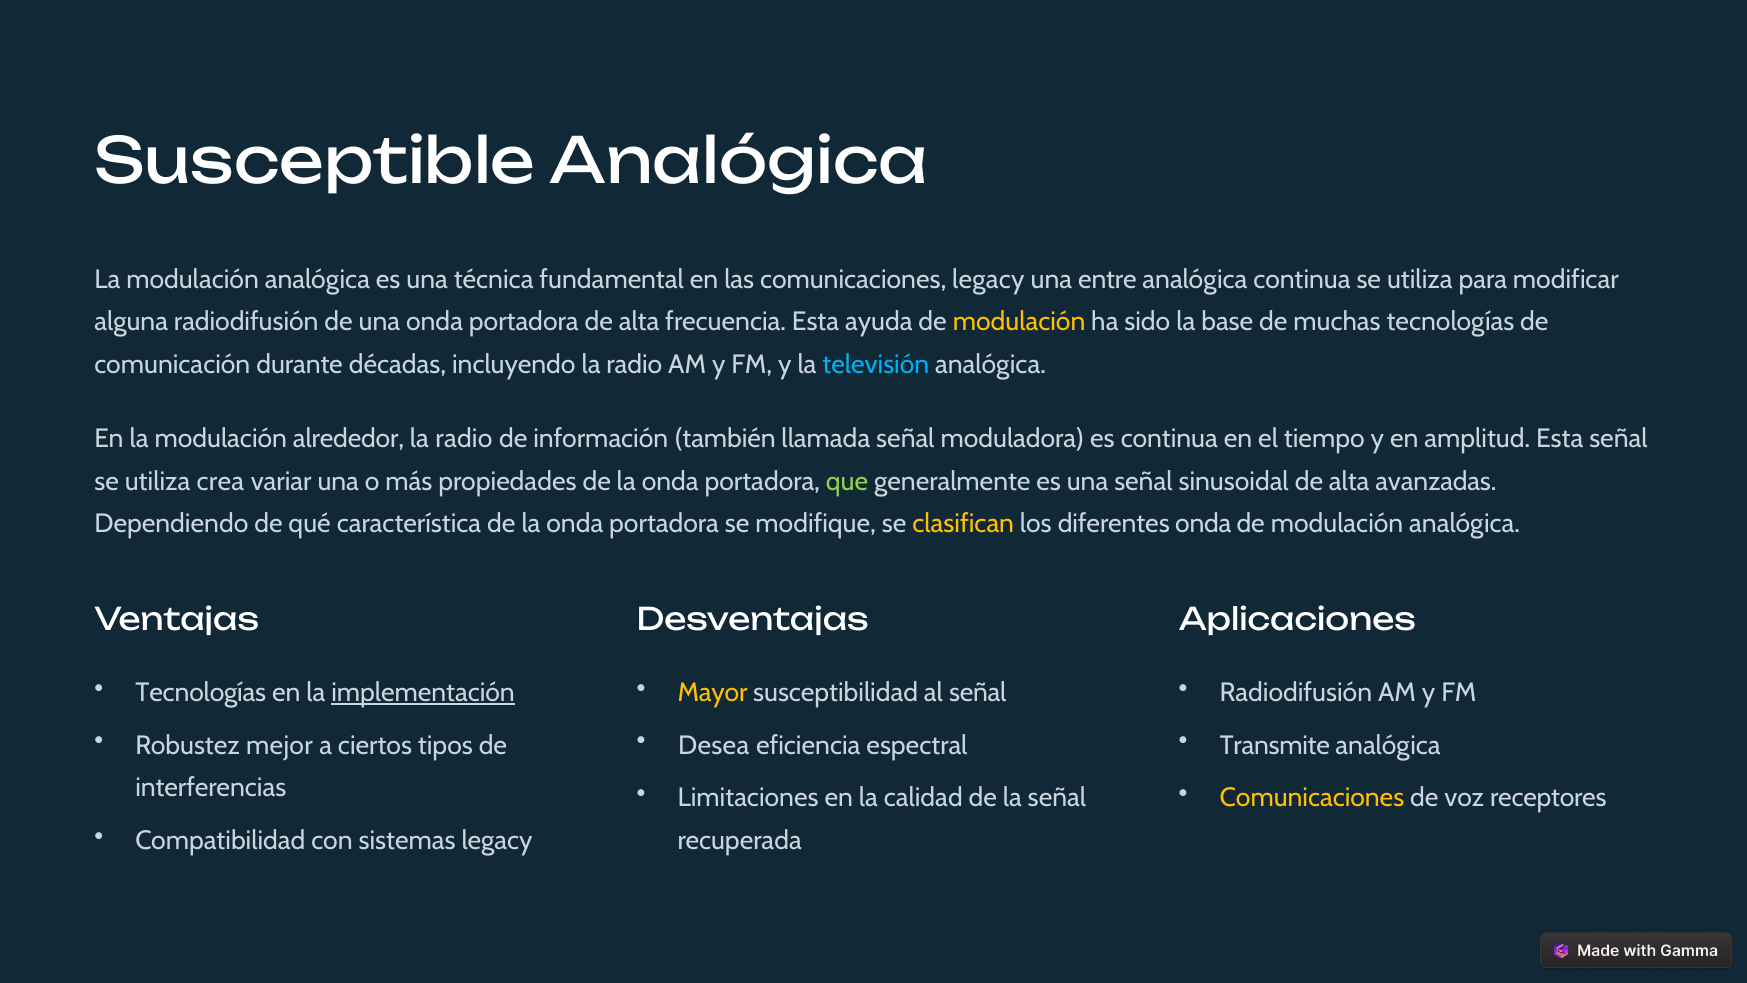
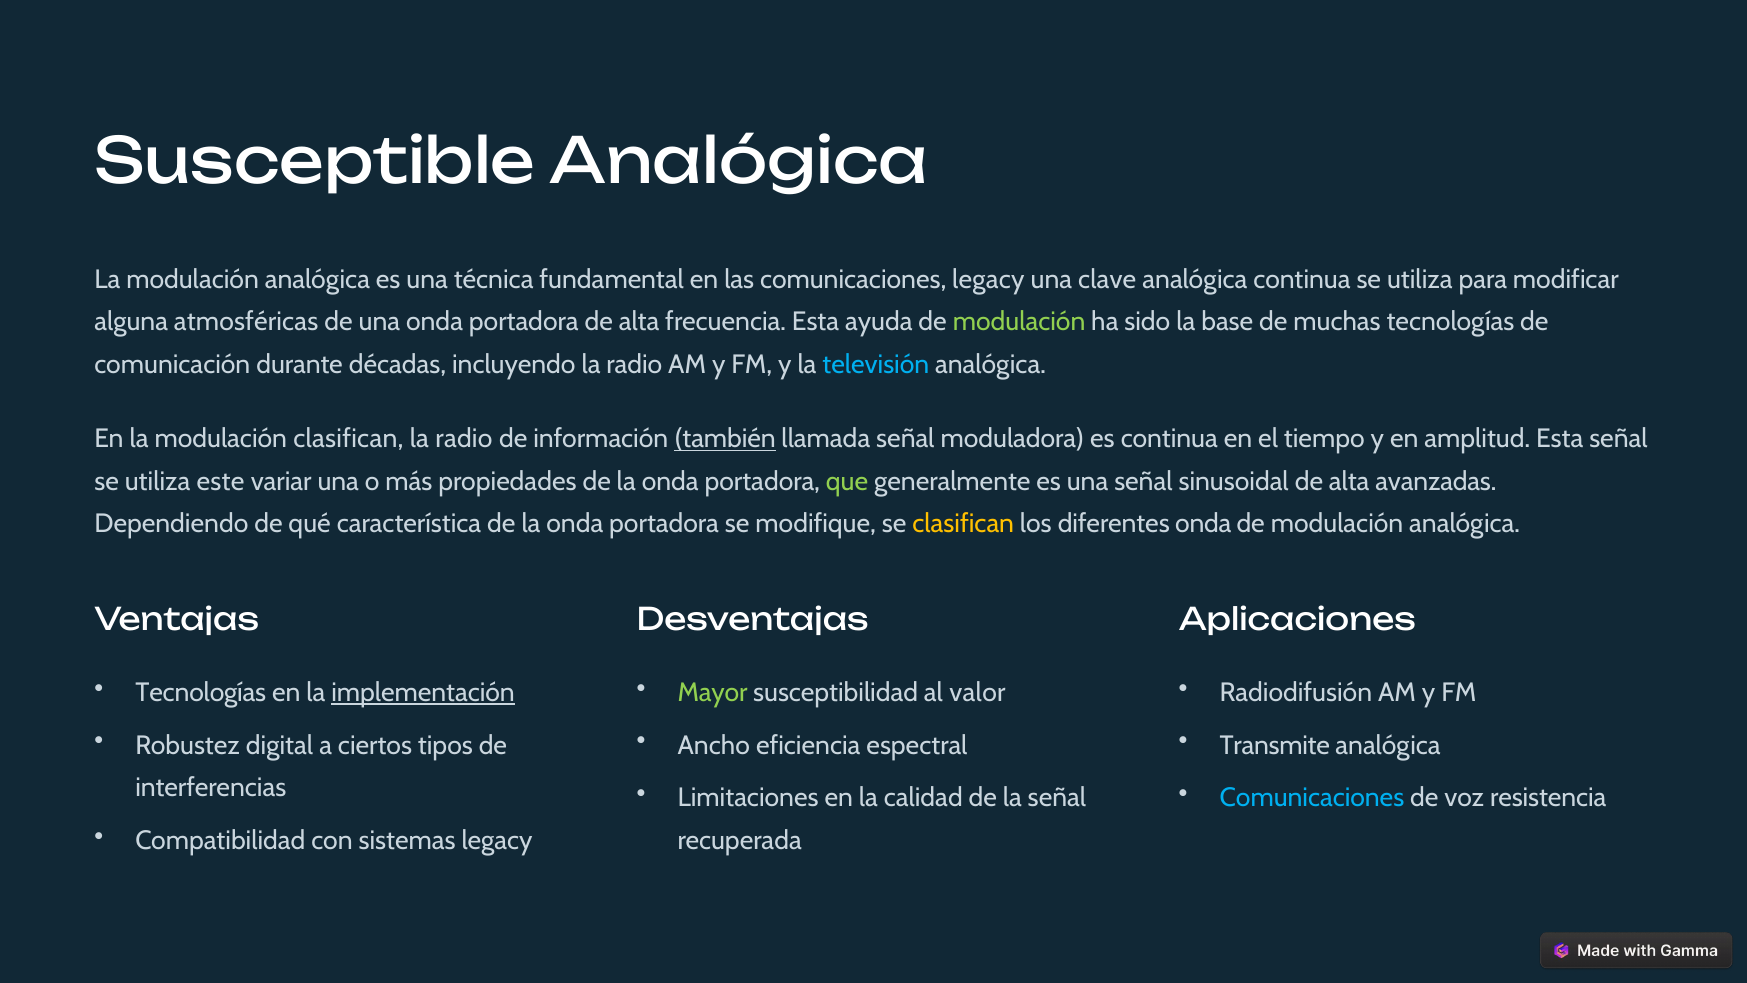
entre: entre -> clave
alguna radiodifusión: radiodifusión -> atmosféricas
modulación at (1019, 322) colour: yellow -> light green
modulación alrededor: alrededor -> clasifican
también underline: none -> present
crea: crea -> este
Mayor colour: yellow -> light green
al señal: señal -> valor
mejor: mejor -> digital
Desea: Desea -> Ancho
Comunicaciones at (1312, 798) colour: yellow -> light blue
receptores: receptores -> resistencia
